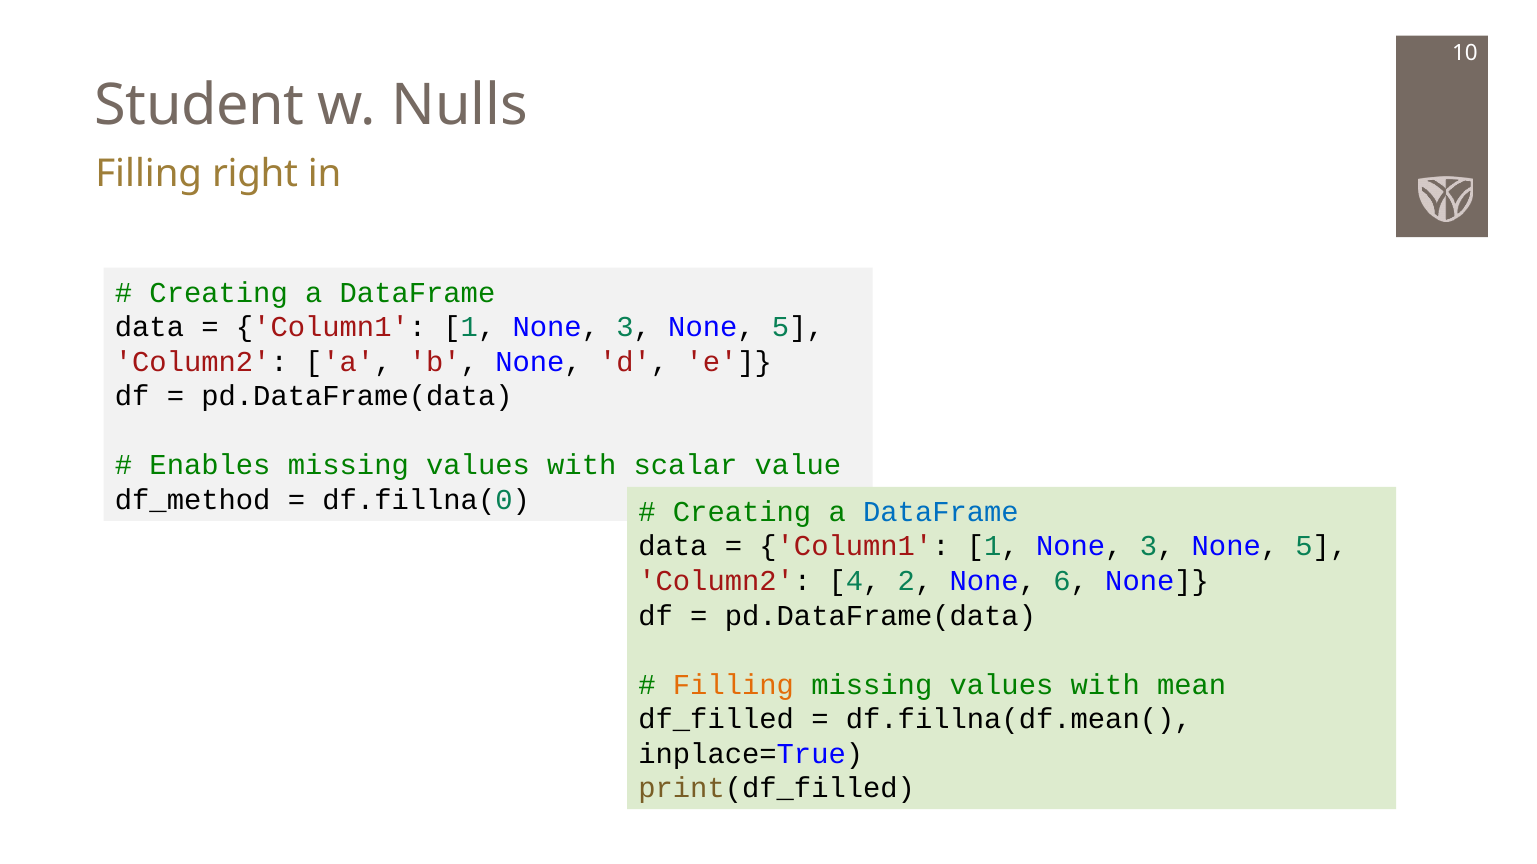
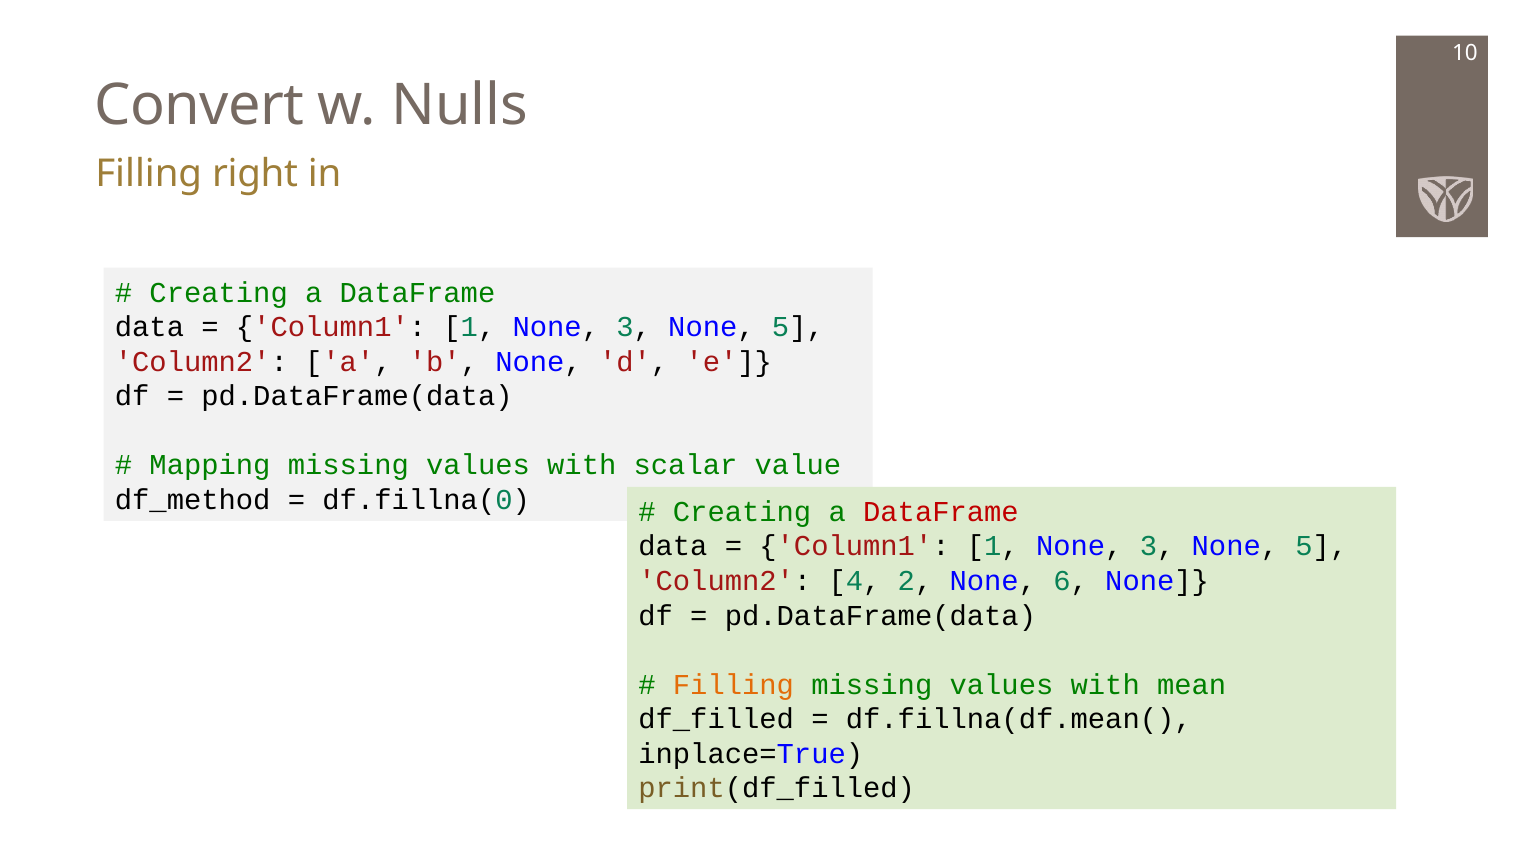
Student: Student -> Convert
Enables: Enables -> Mapping
DataFrame at (941, 512) colour: blue -> red
